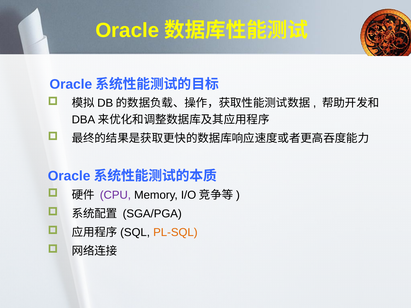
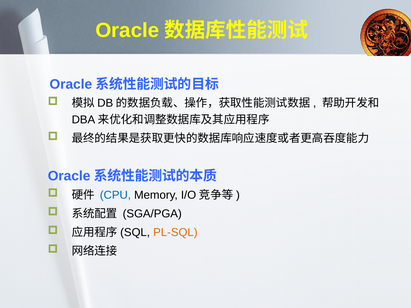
CPU colour: purple -> blue
